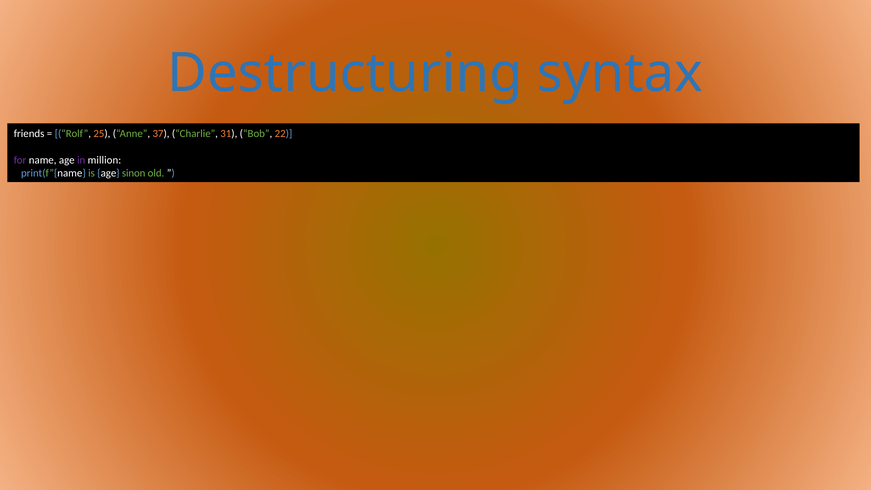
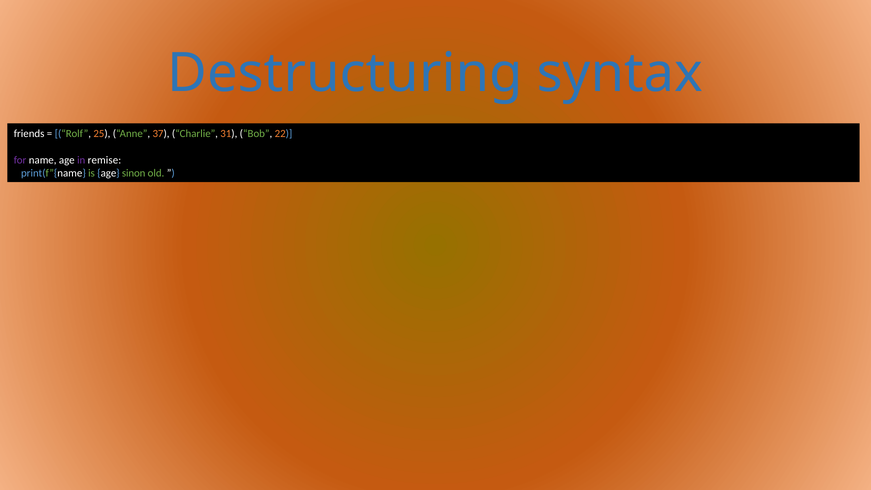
million: million -> remise
